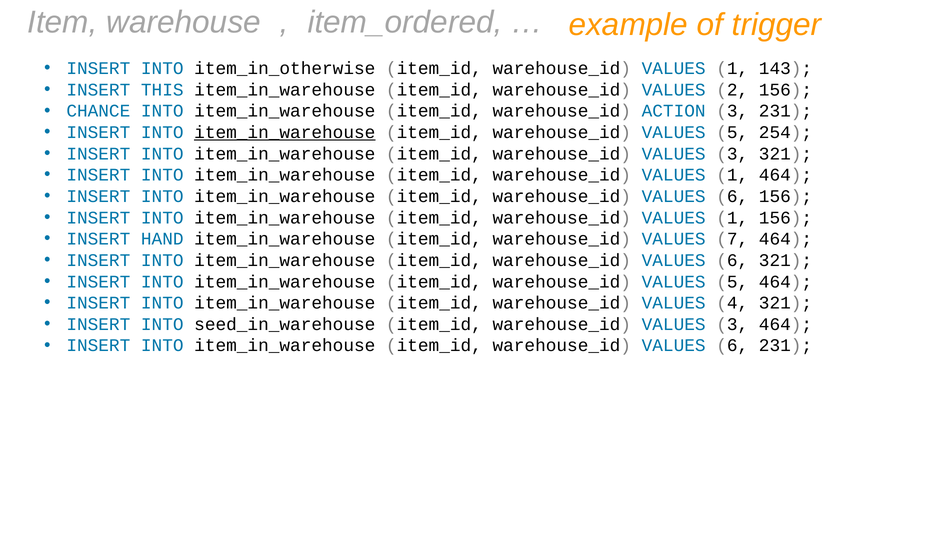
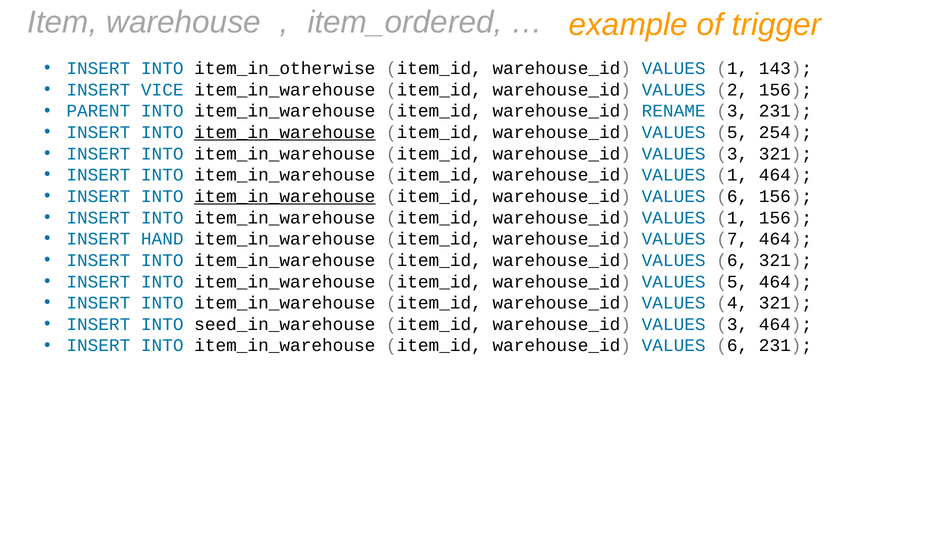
THIS: THIS -> VICE
CHANCE: CHANCE -> PARENT
ACTION: ACTION -> RENAME
item_in_warehouse at (285, 196) underline: none -> present
